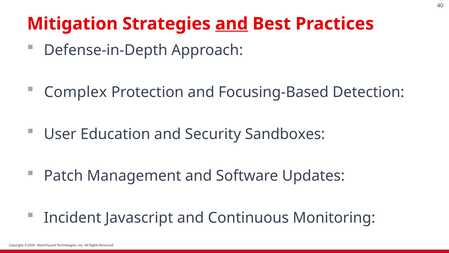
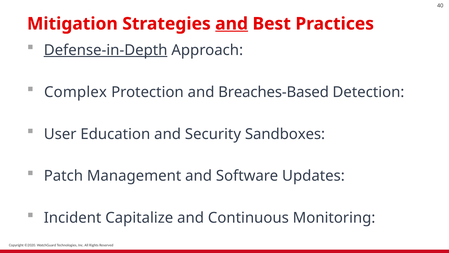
Defense-in-Depth underline: none -> present
Focusing-Based: Focusing-Based -> Breaches-Based
Javascript: Javascript -> Capitalize
